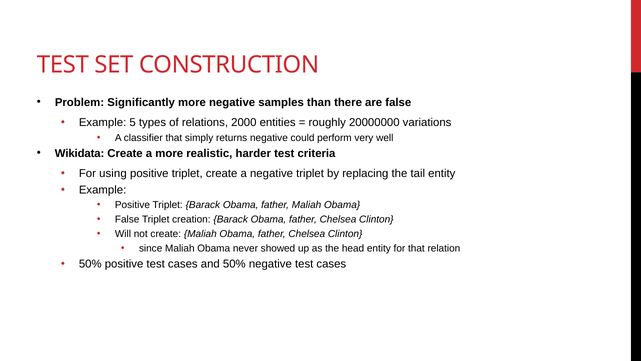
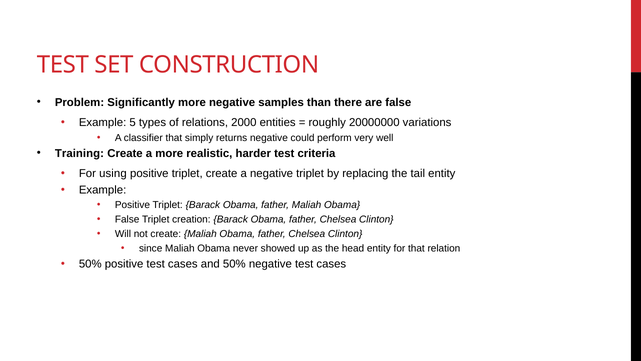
Wikidata: Wikidata -> Training
